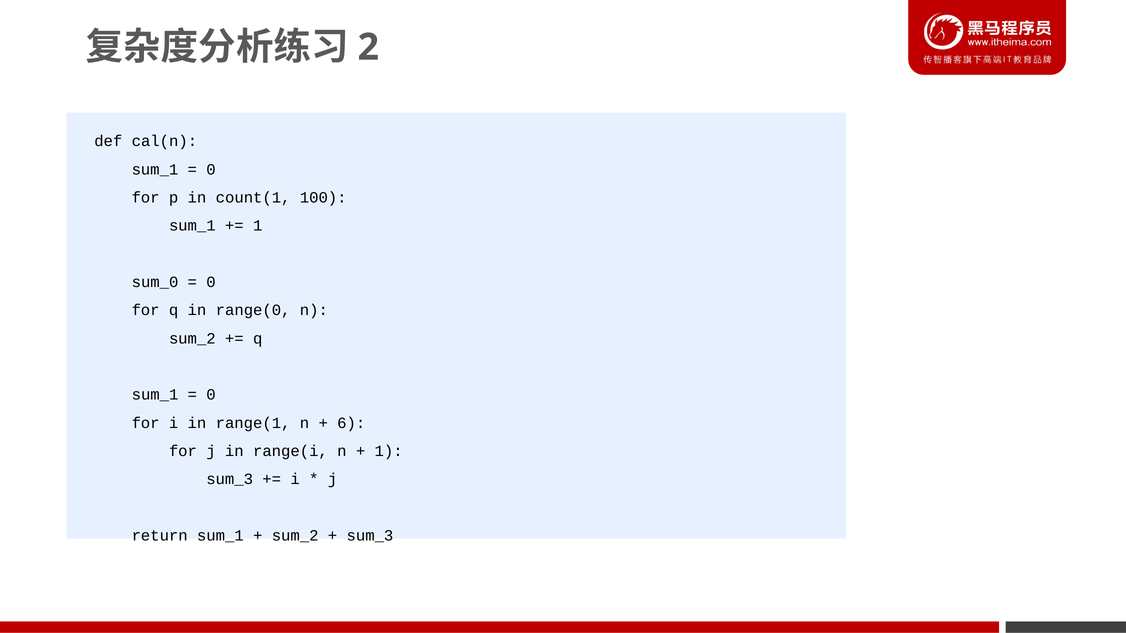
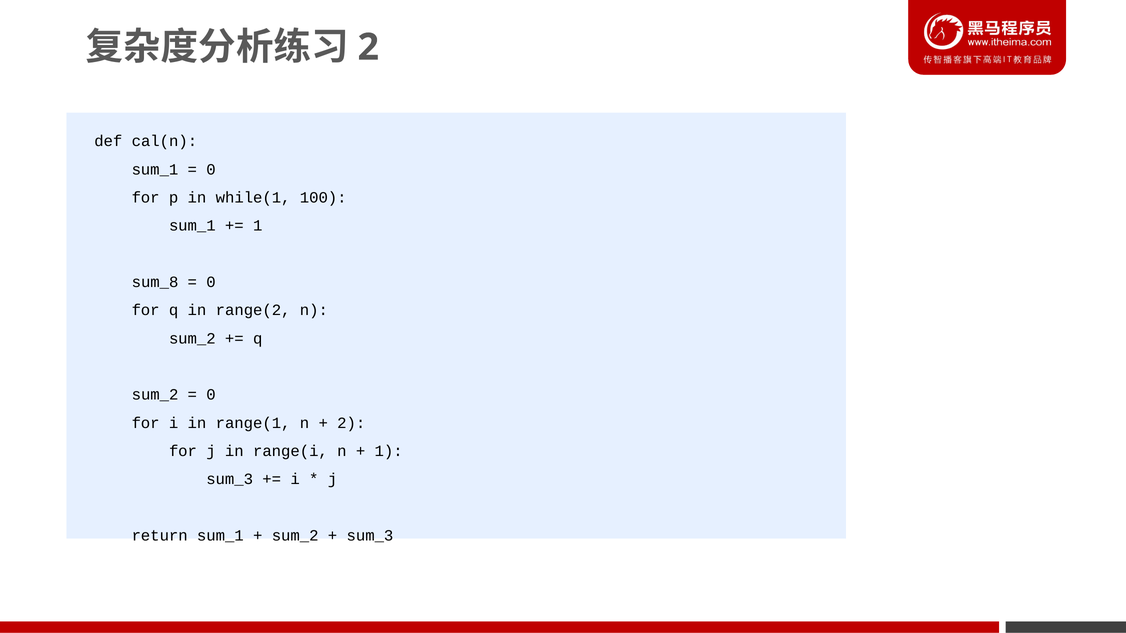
count(1: count(1 -> while(1
sum_0: sum_0 -> sum_8
range(0: range(0 -> range(2
sum_1 at (155, 395): sum_1 -> sum_2
6 at (351, 423): 6 -> 2
